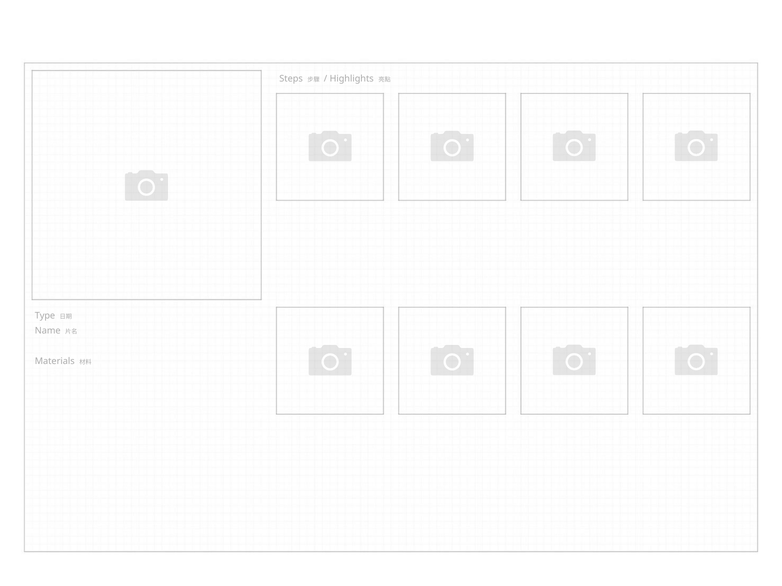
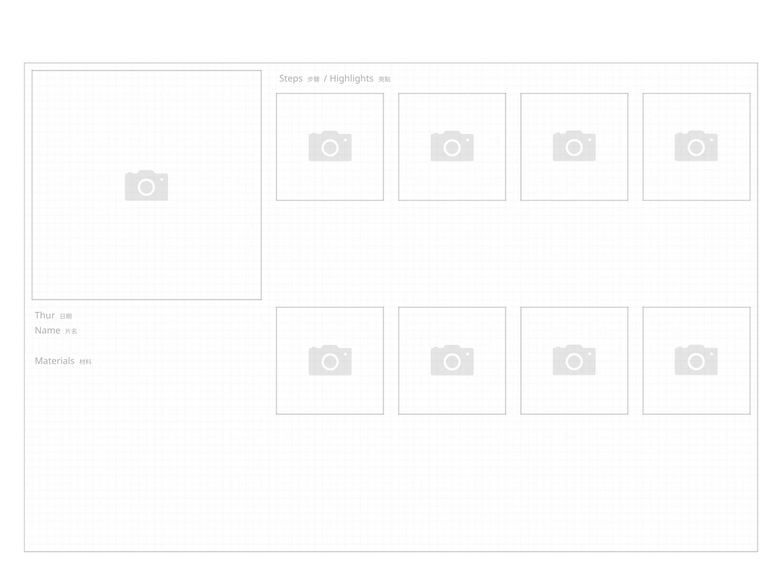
Type: Type -> Thur
